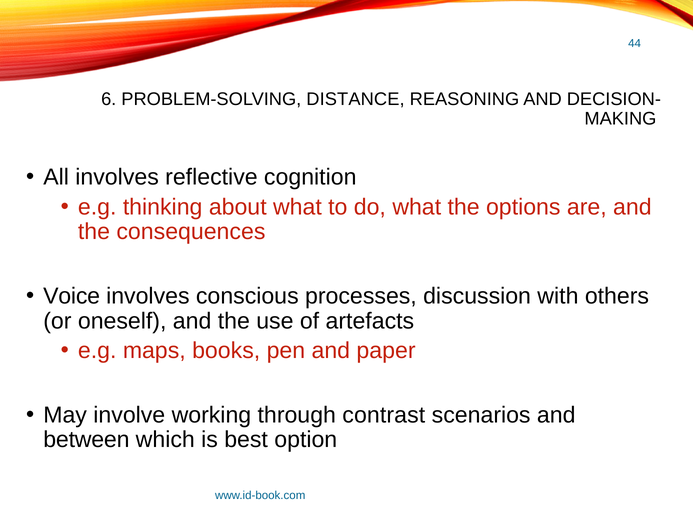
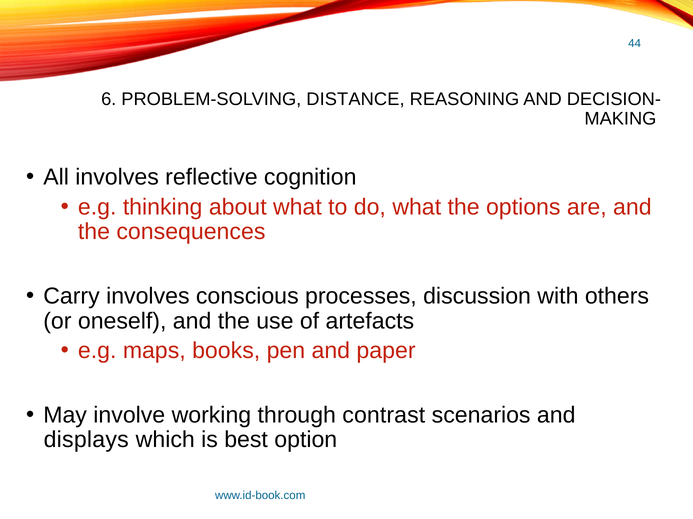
Voice: Voice -> Carry
between: between -> displays
